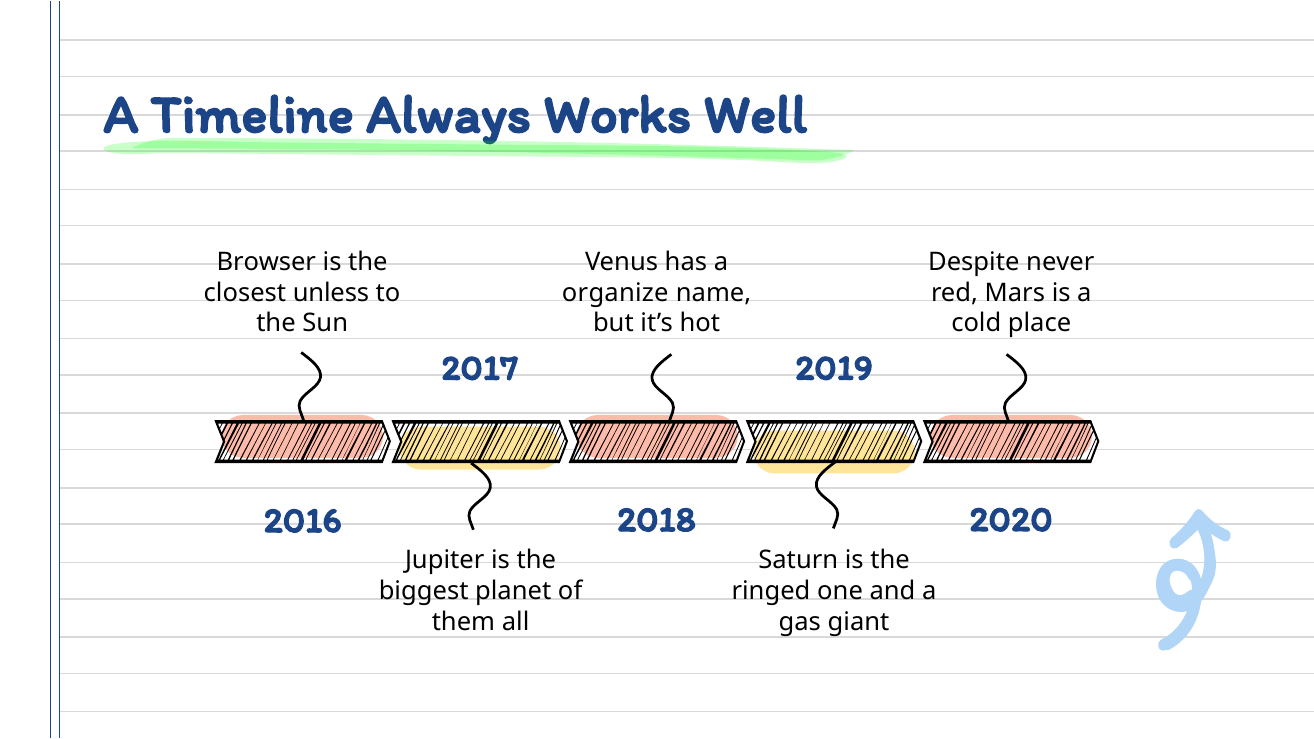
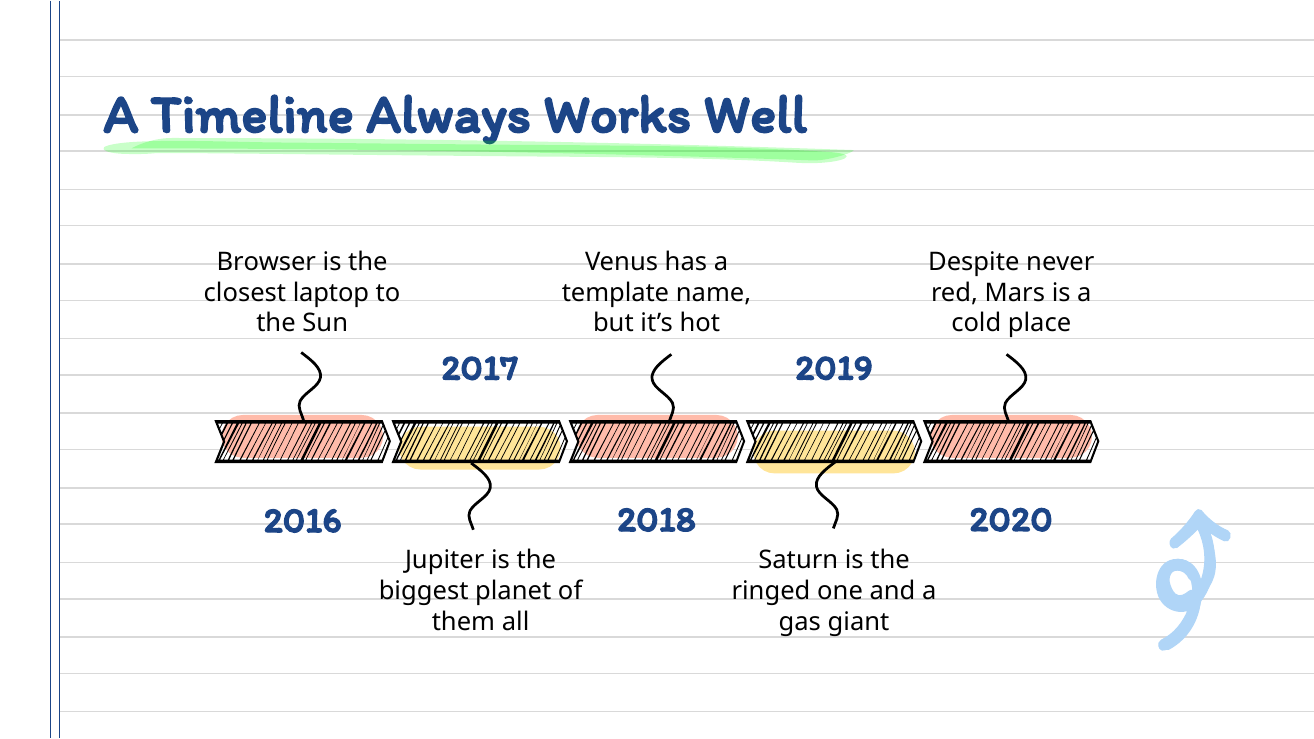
unless: unless -> laptop
organize: organize -> template
